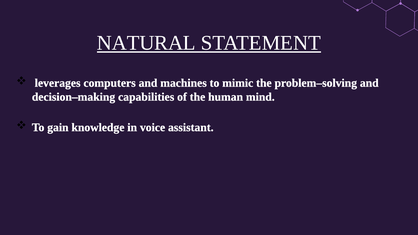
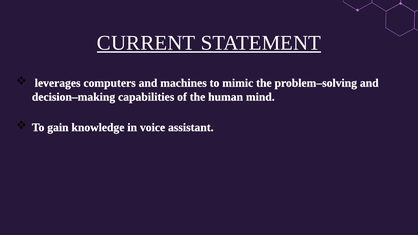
NATURAL: NATURAL -> CURRENT
